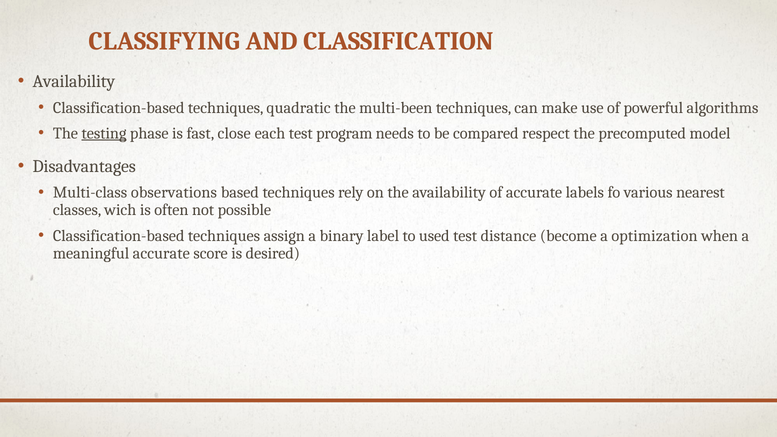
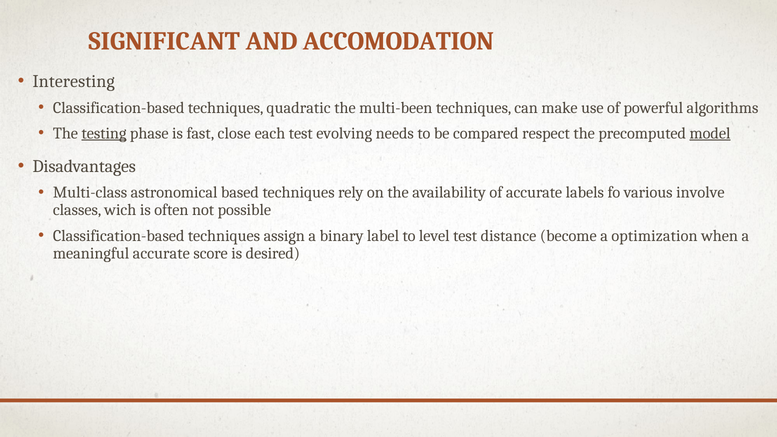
CLASSIFYING: CLASSIFYING -> SIGNIFICANT
CLASSIFICATION: CLASSIFICATION -> ACCOMODATION
Availability at (74, 81): Availability -> Interesting
program: program -> evolving
model underline: none -> present
observations: observations -> astronomical
nearest: nearest -> involve
used: used -> level
